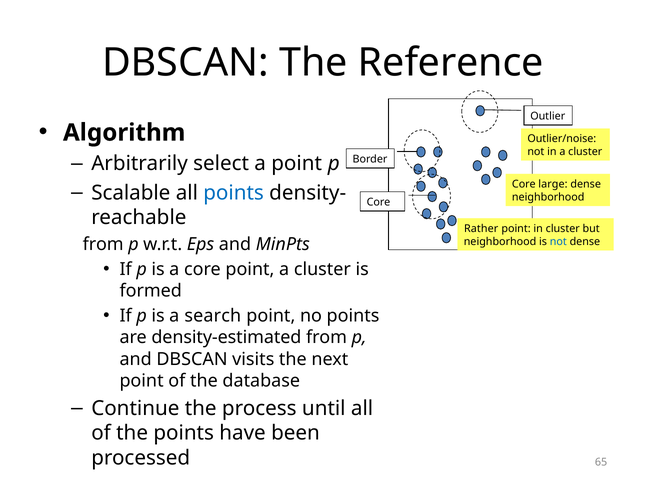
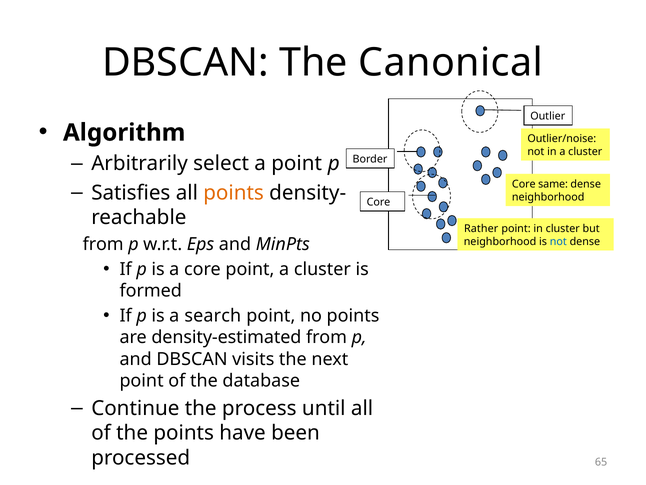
Reference: Reference -> Canonical
large: large -> same
Scalable: Scalable -> Satisfies
points at (234, 193) colour: blue -> orange
